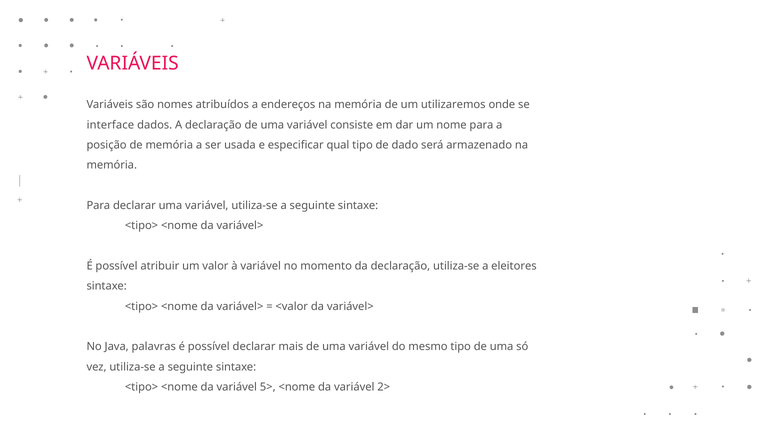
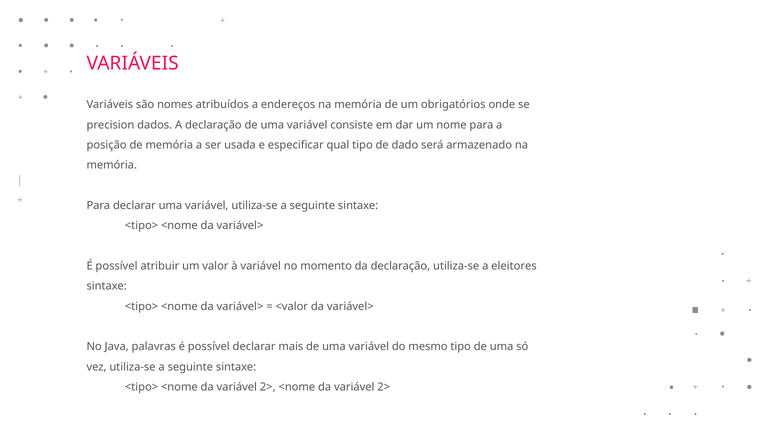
utilizaremos: utilizaremos -> obrigatórios
interface: interface -> precision
5> at (268, 387): 5> -> 2>
